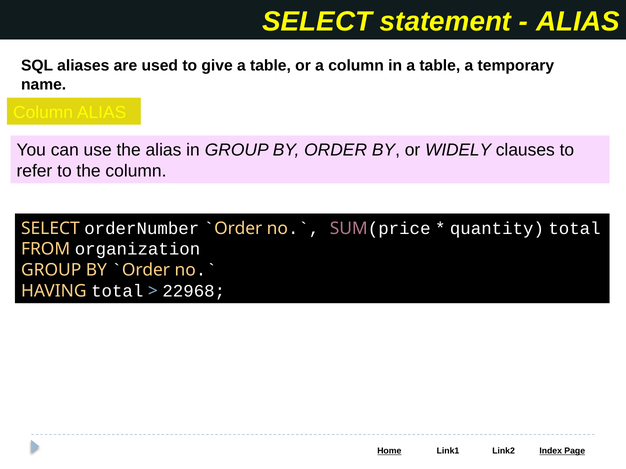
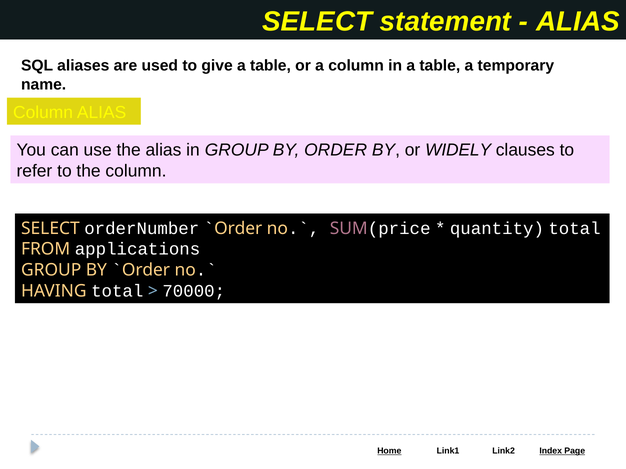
organization: organization -> applications
22968: 22968 -> 70000
